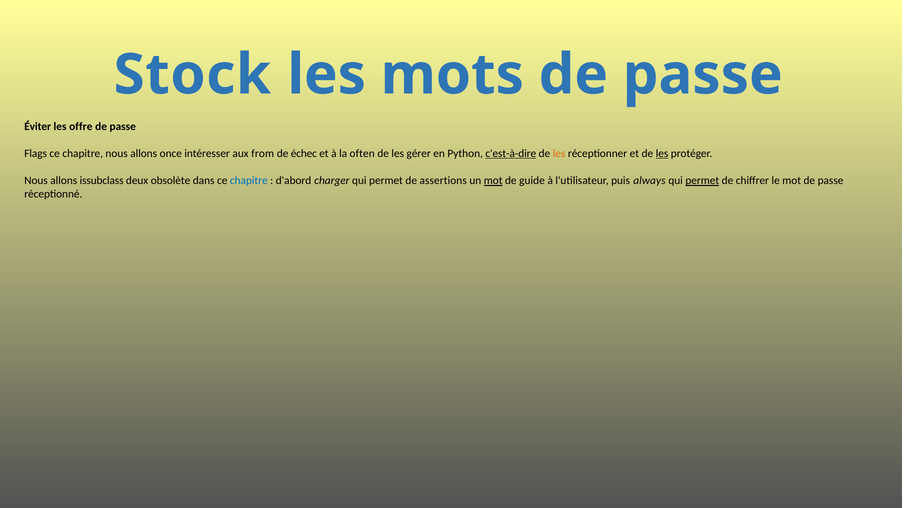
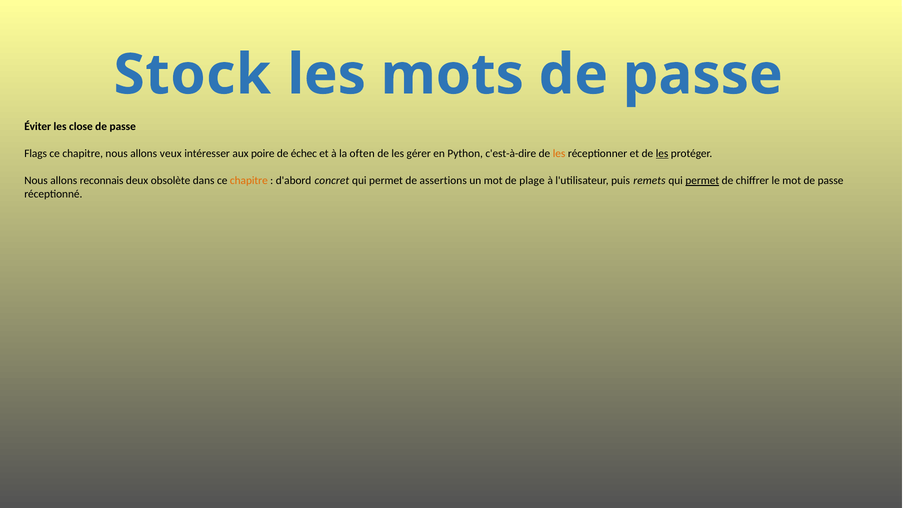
offre: offre -> close
once: once -> veux
from: from -> poire
c'est-à-dire underline: present -> none
issubclass: issubclass -> reconnais
chapitre at (249, 181) colour: blue -> orange
charger: charger -> concret
mot at (493, 181) underline: present -> none
guide: guide -> plage
always: always -> remets
